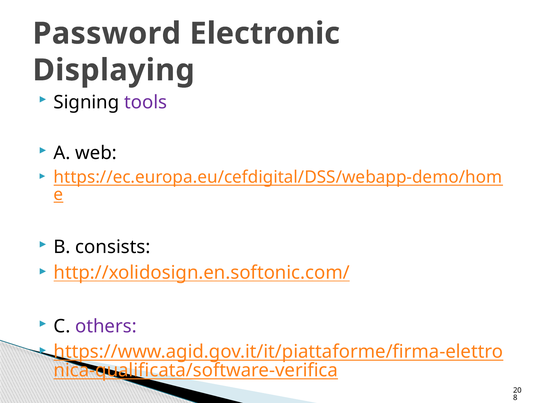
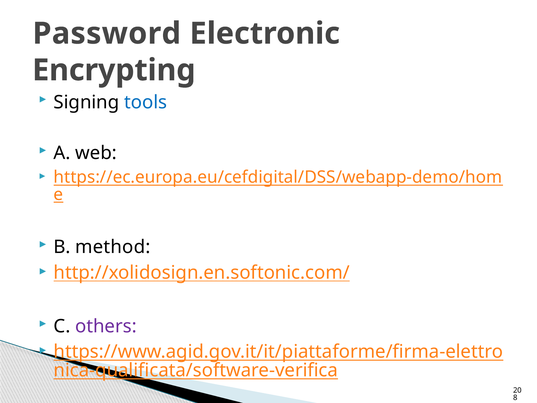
Displaying: Displaying -> Encrypting
tools colour: purple -> blue
consists: consists -> method
